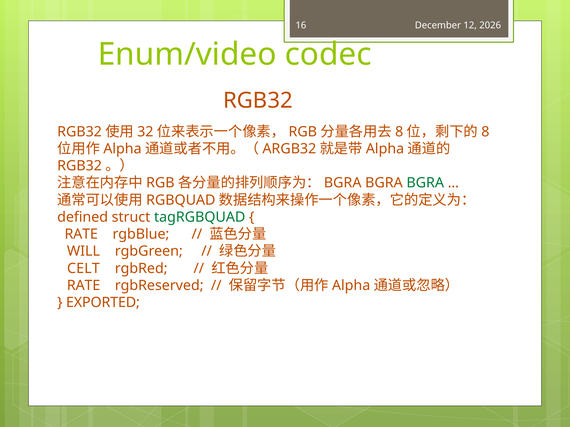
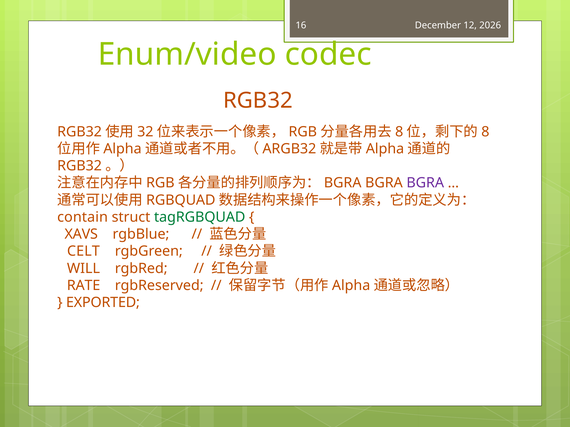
BGRA at (425, 183) colour: green -> purple
defined: defined -> contain
RATE at (81, 234): RATE -> XAVS
WILL: WILL -> CELT
CELT: CELT -> WILL
